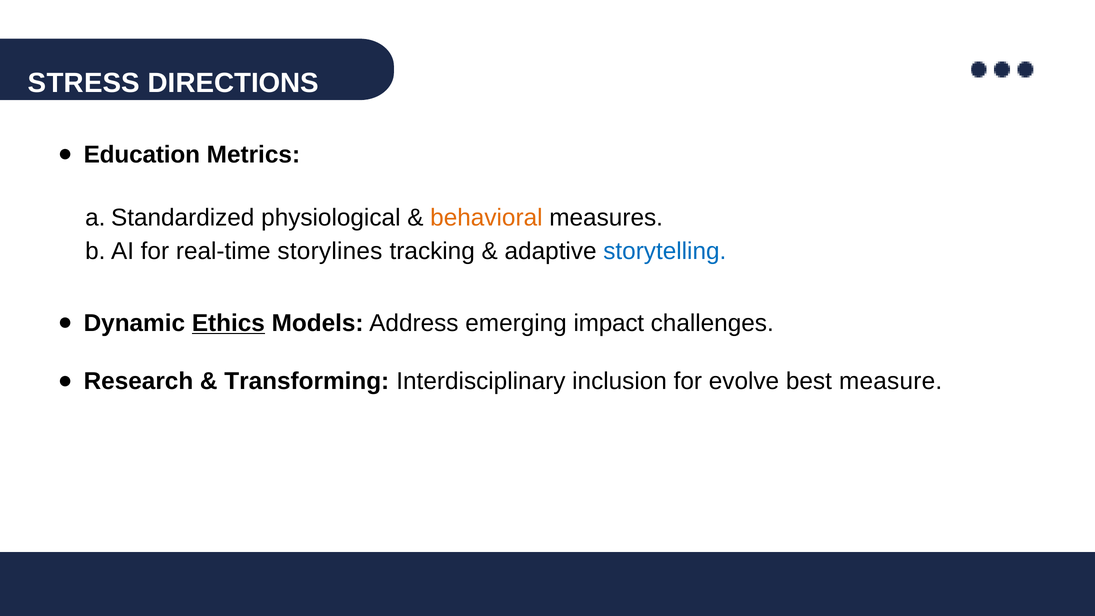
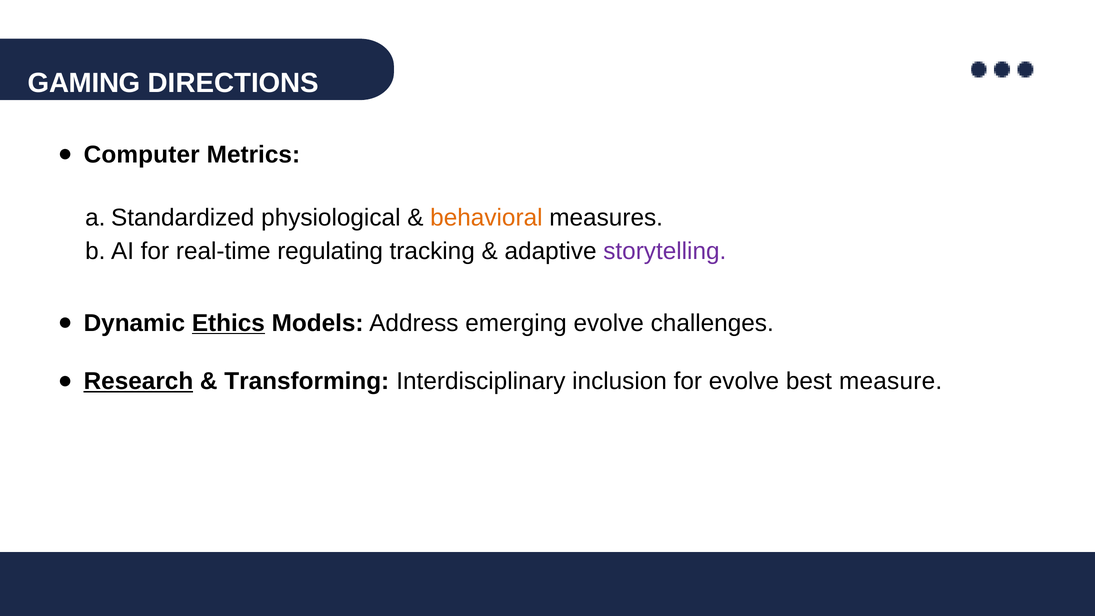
STRESS: STRESS -> GAMING
Education: Education -> Computer
storylines: storylines -> regulating
storytelling colour: blue -> purple
emerging impact: impact -> evolve
Research underline: none -> present
